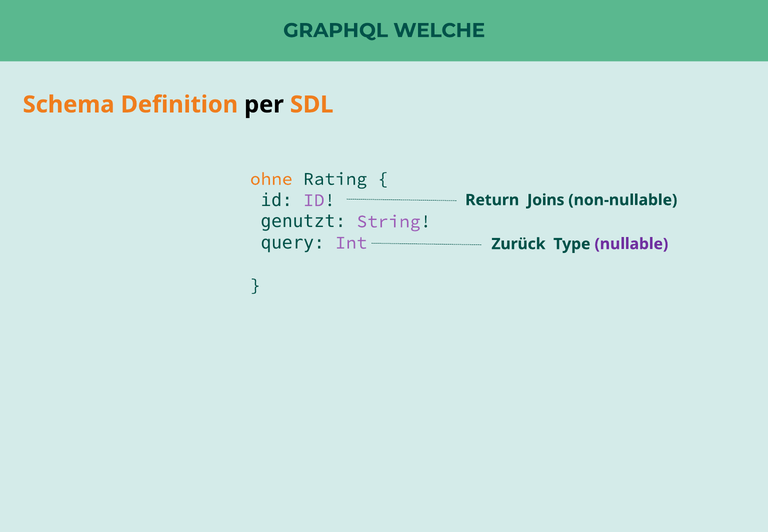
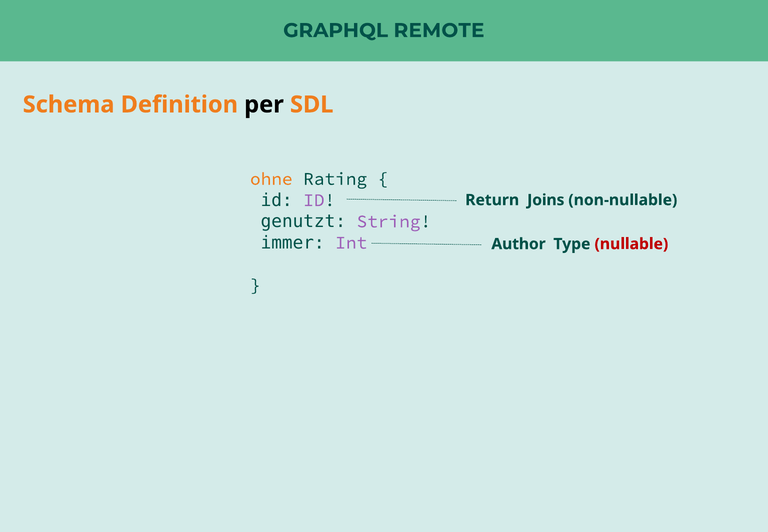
WELCHE: WELCHE -> REMOTE
query: query -> immer
Zurück: Zurück -> Author
nullable colour: purple -> red
